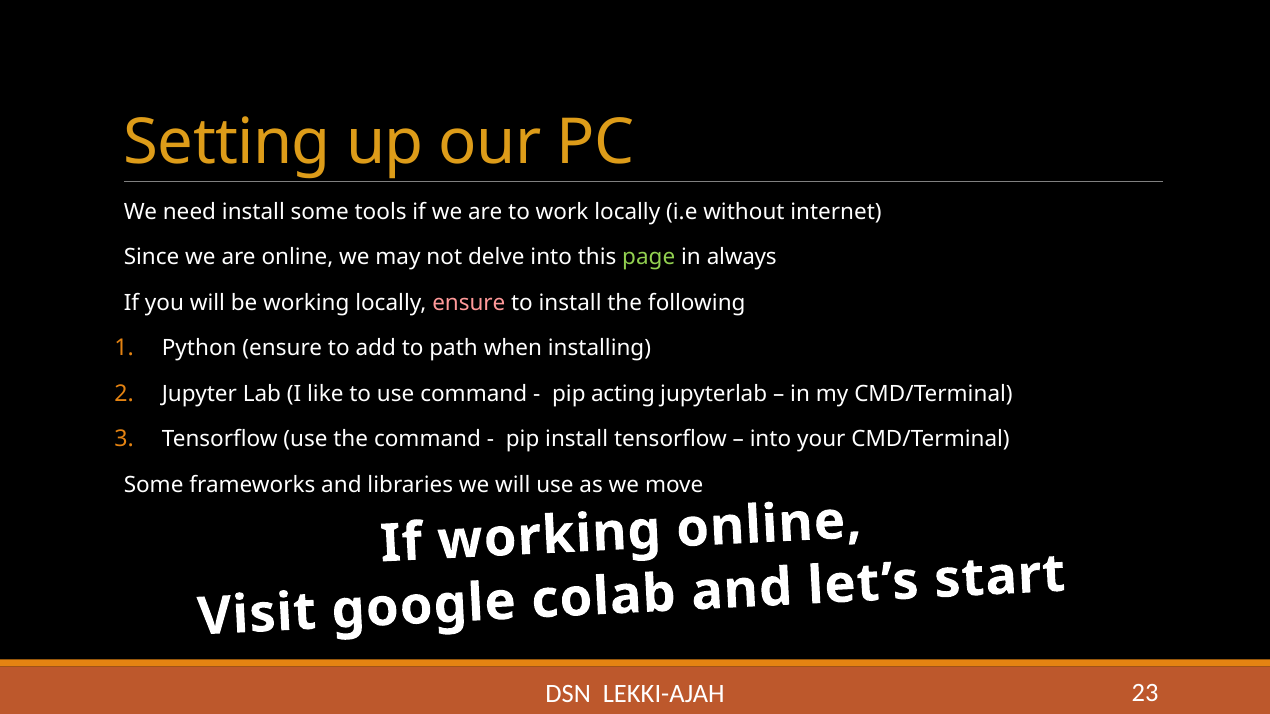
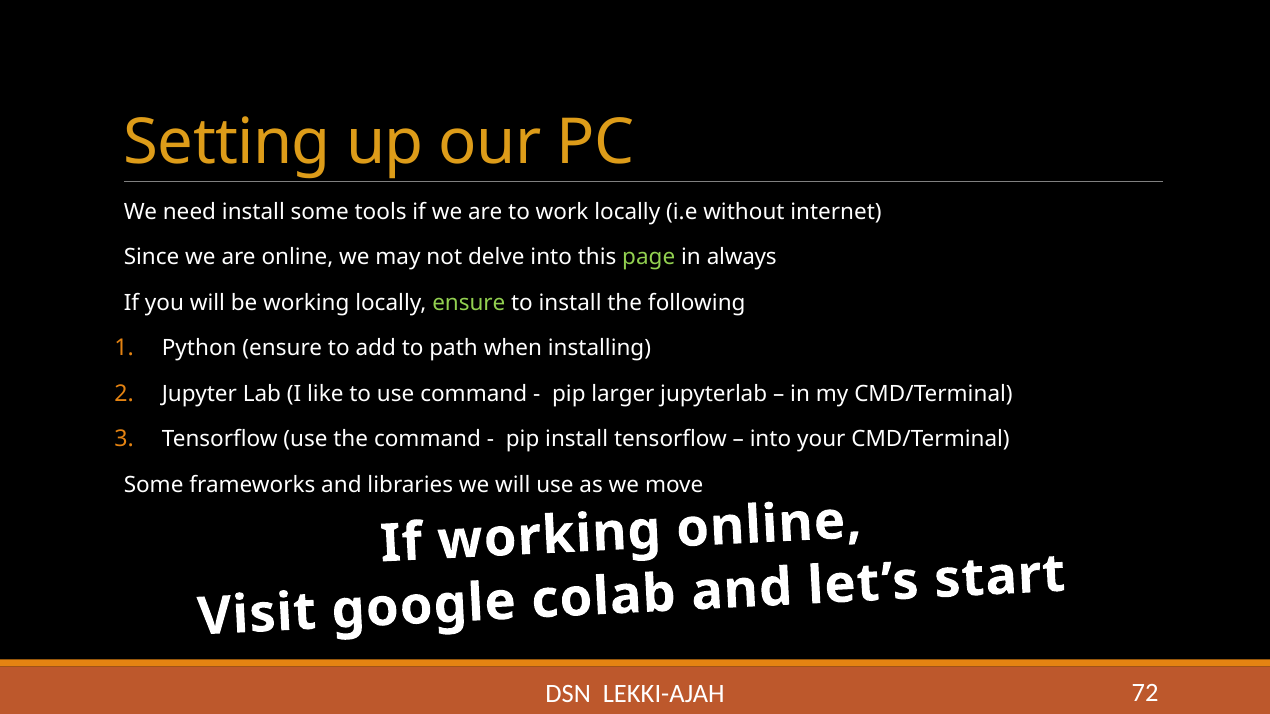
ensure at (469, 303) colour: pink -> light green
acting: acting -> larger
23: 23 -> 72
